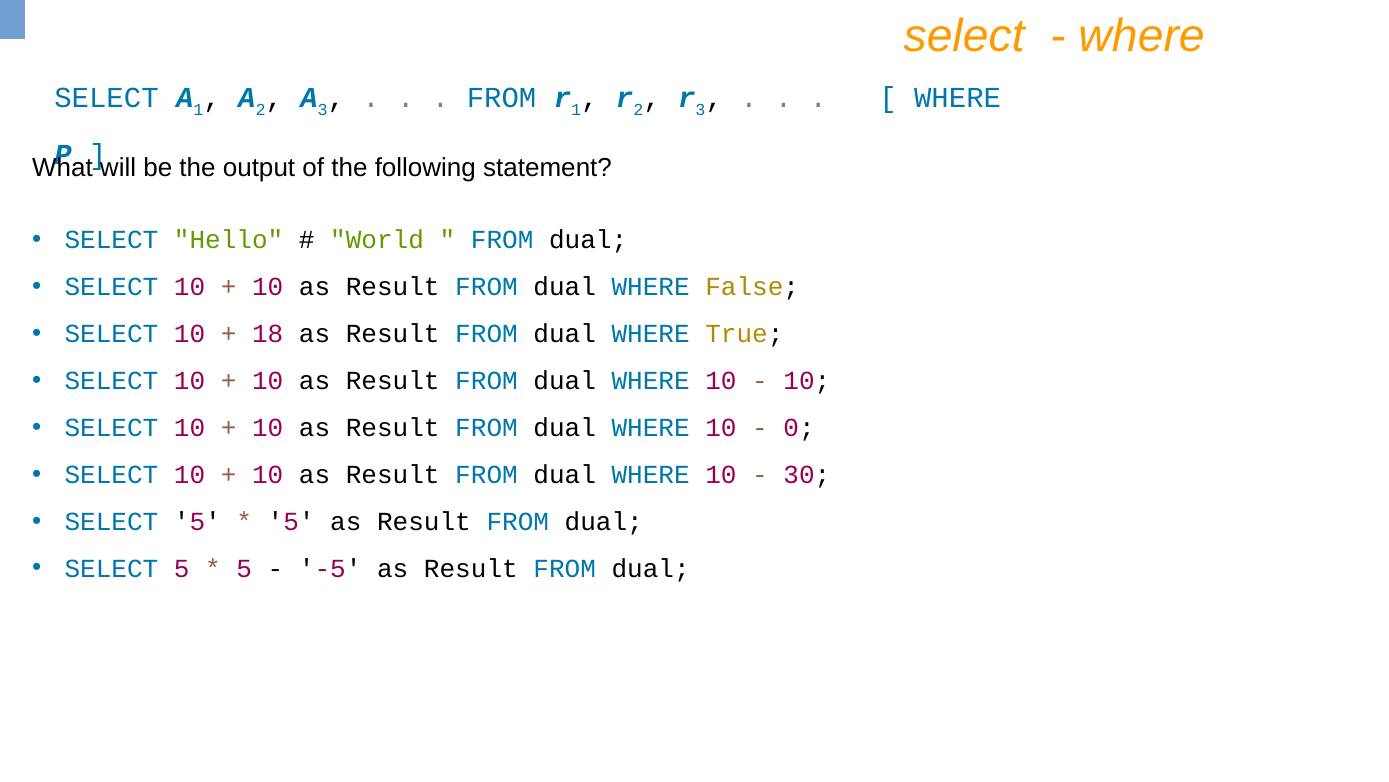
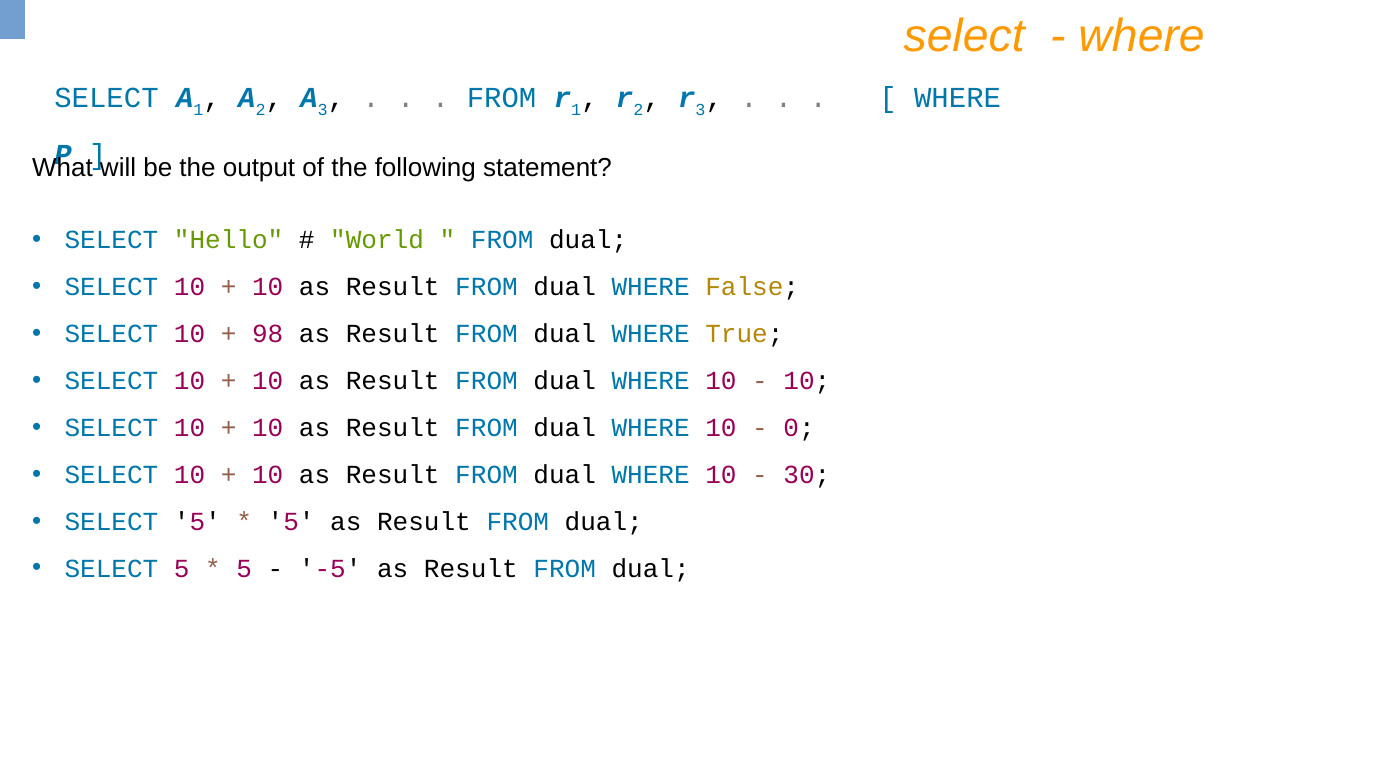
18: 18 -> 98
